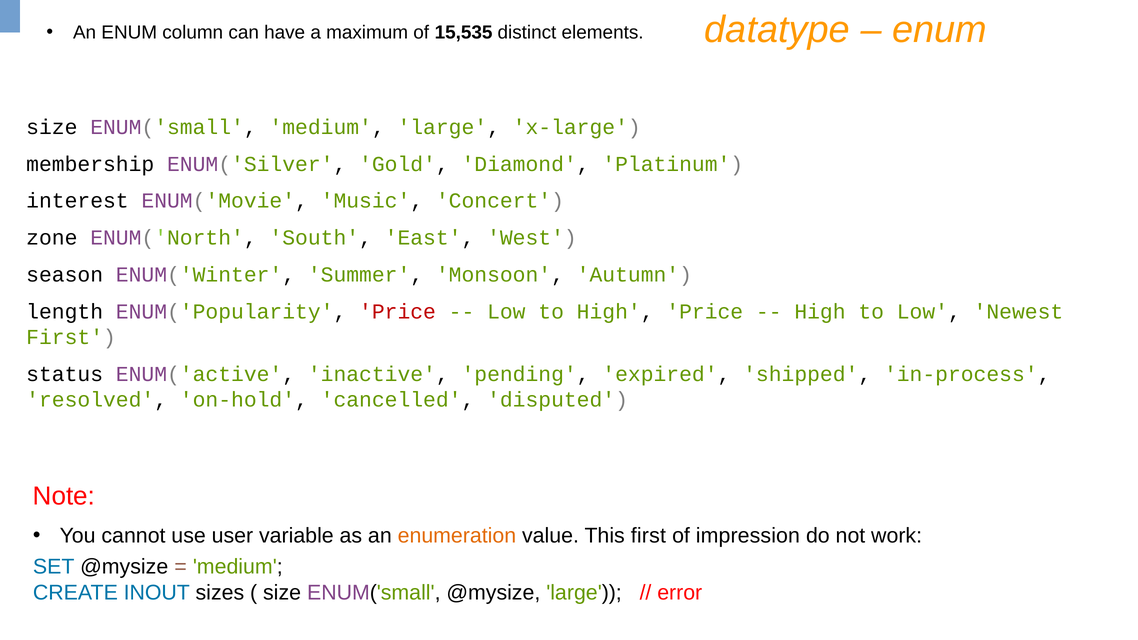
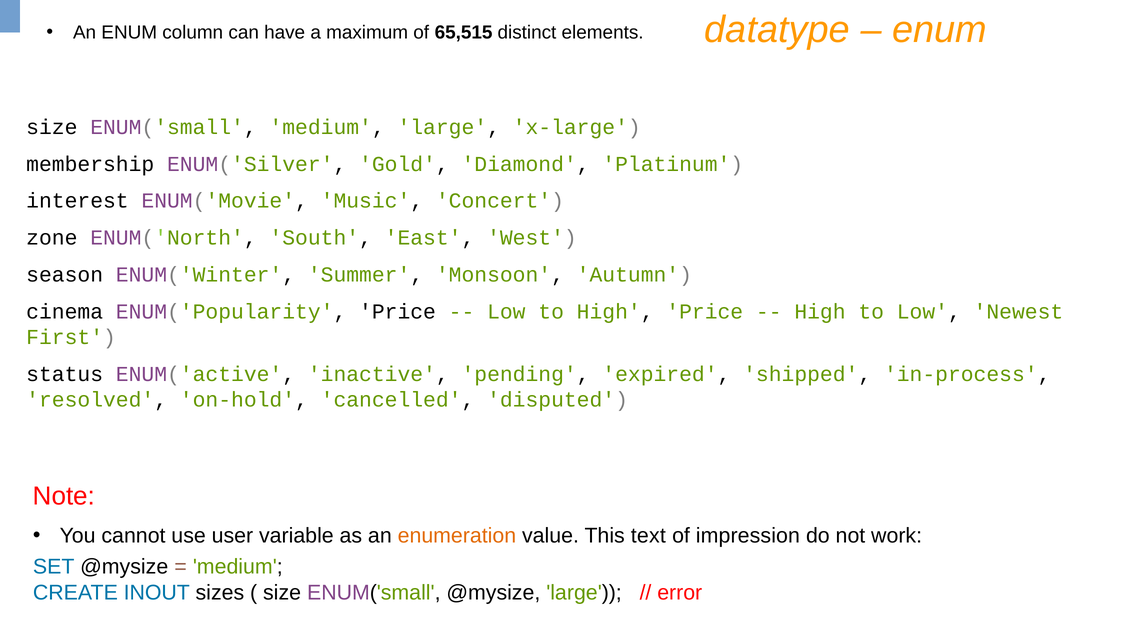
15,535: 15,535 -> 65,515
length: length -> cinema
Price at (398, 312) colour: red -> black
This first: first -> text
